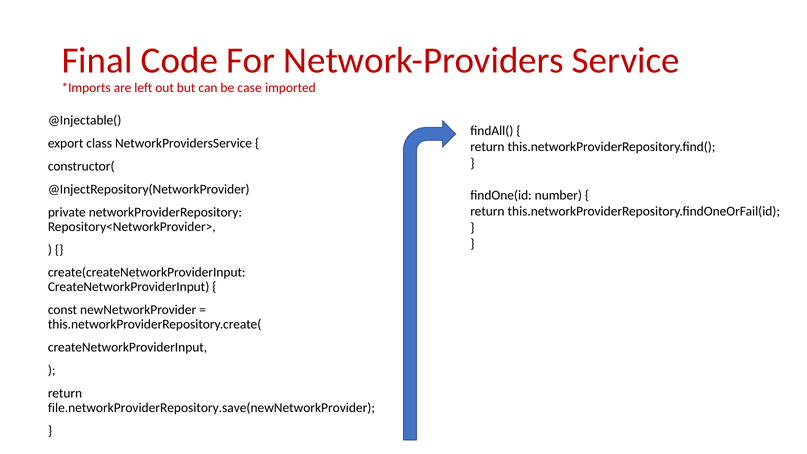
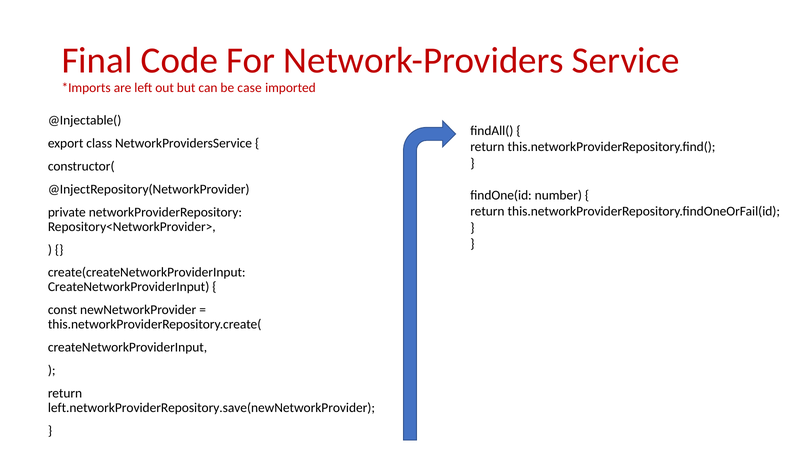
file.networkProviderRepository.save(newNetworkProvider: file.networkProviderRepository.save(newNetworkProvider -> left.networkProviderRepository.save(newNetworkProvider
